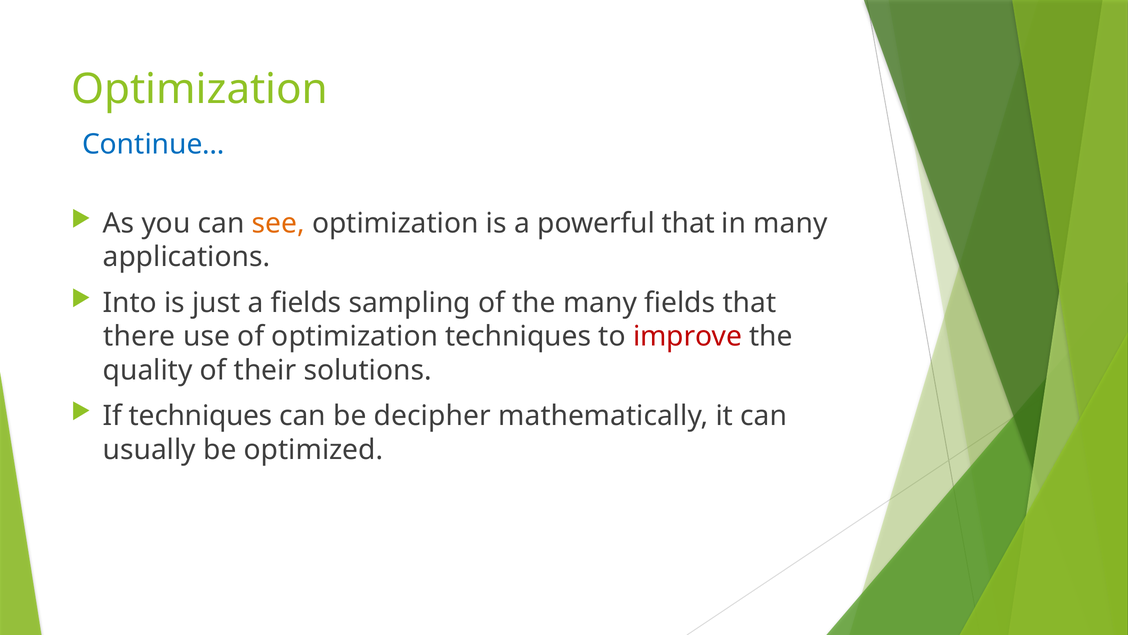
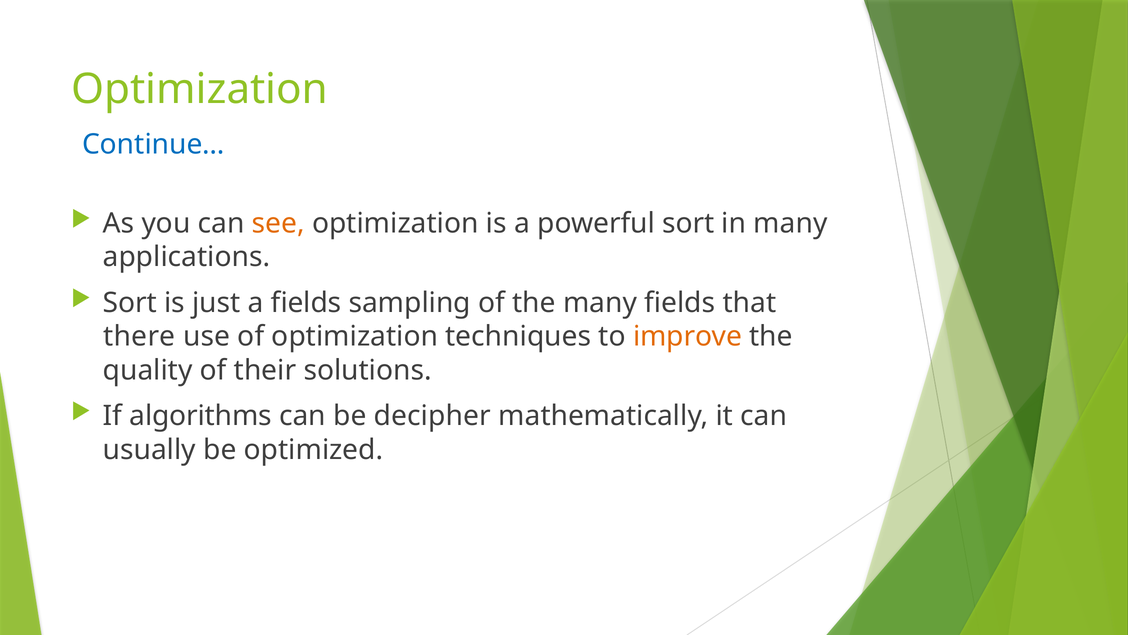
powerful that: that -> sort
Into at (130, 302): Into -> Sort
improve colour: red -> orange
If techniques: techniques -> algorithms
